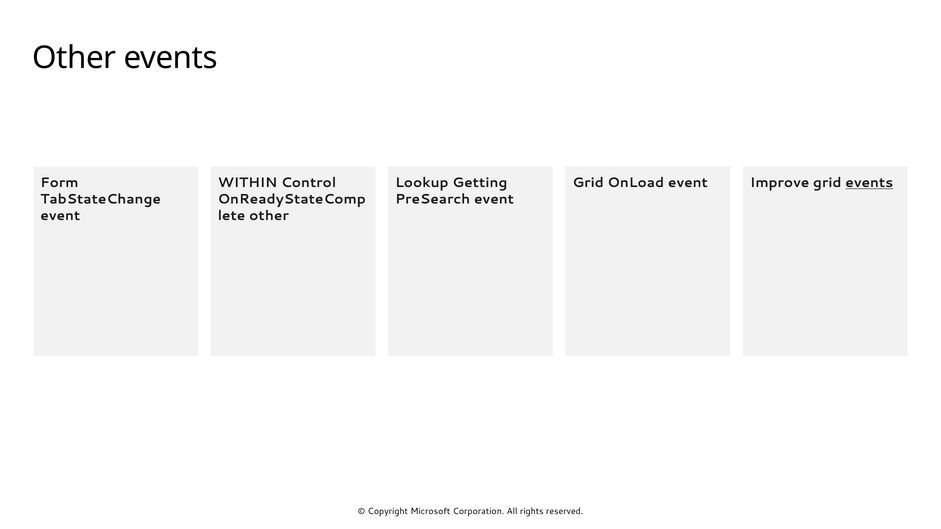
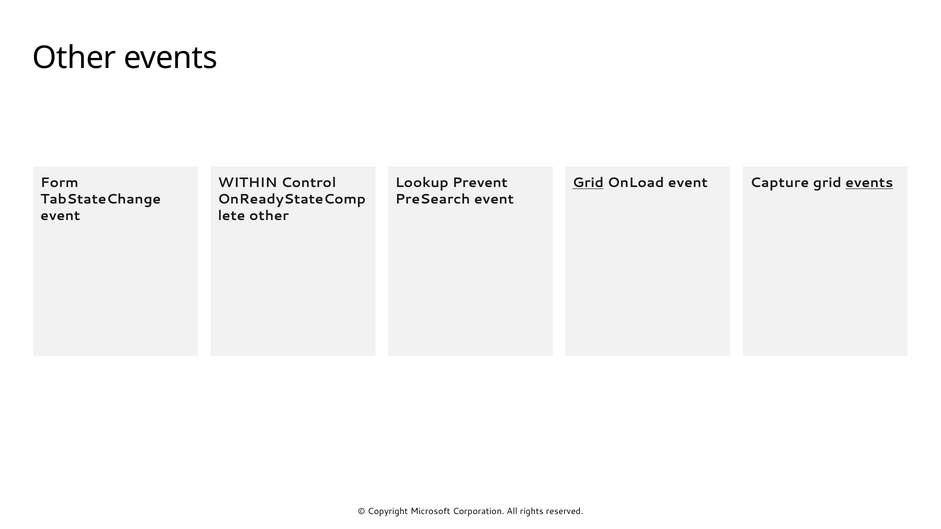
Getting: Getting -> Prevent
Grid at (588, 183) underline: none -> present
Improve: Improve -> Capture
